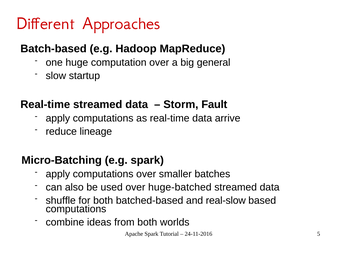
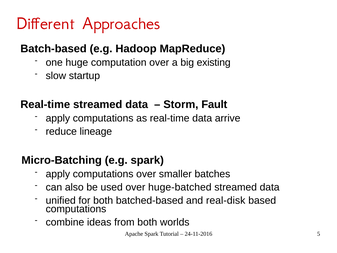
general: general -> existing
shuffle: shuffle -> unified
real-slow: real-slow -> real-disk
